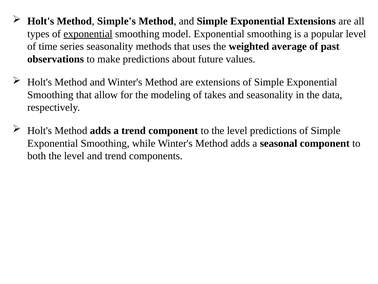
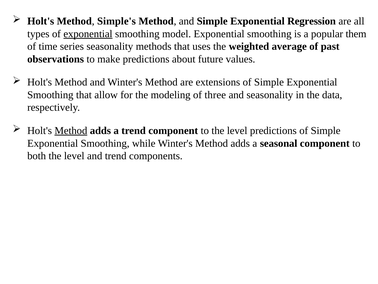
Exponential Extensions: Extensions -> Regression
popular level: level -> them
takes: takes -> three
Method at (71, 130) underline: none -> present
